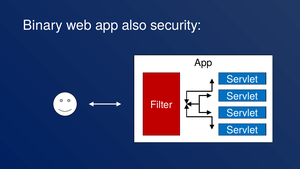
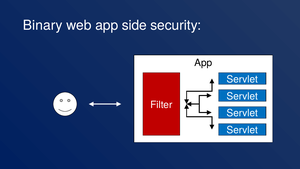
also: also -> side
